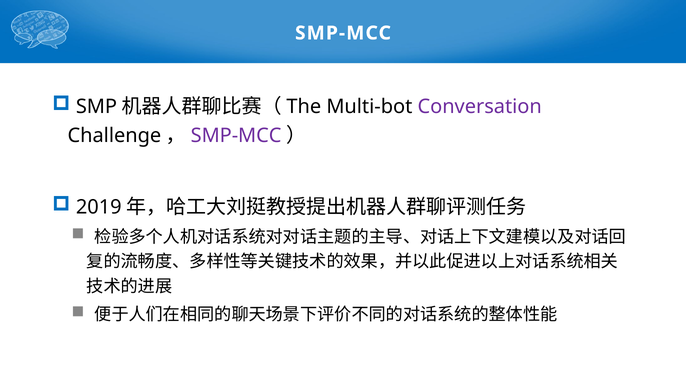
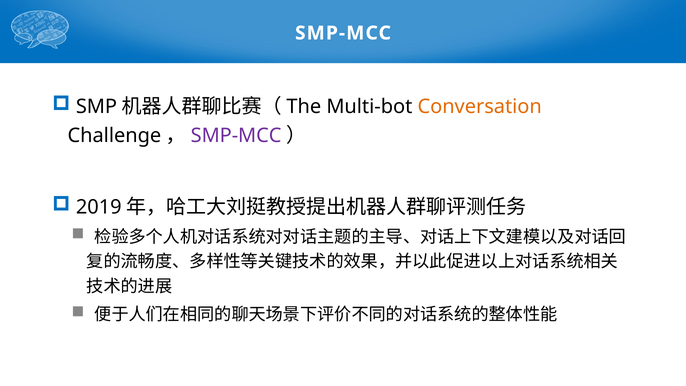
Conversation colour: purple -> orange
